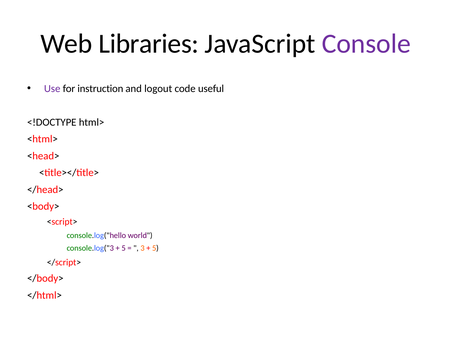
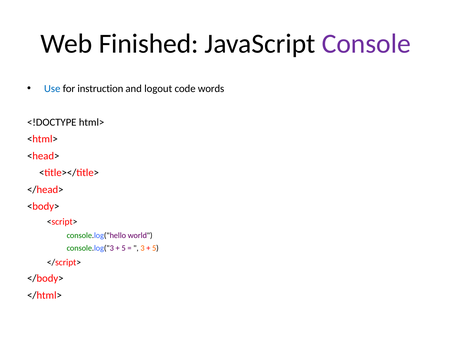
Libraries: Libraries -> Finished
Use colour: purple -> blue
useful: useful -> words
